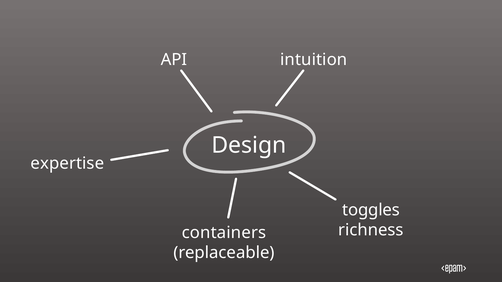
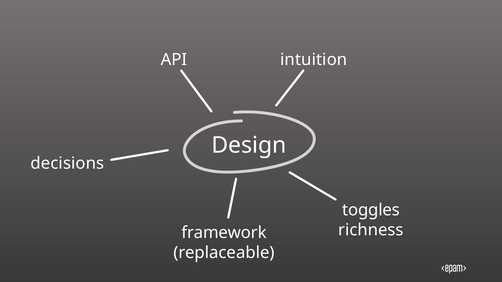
expertise: expertise -> decisions
containers: containers -> framework
